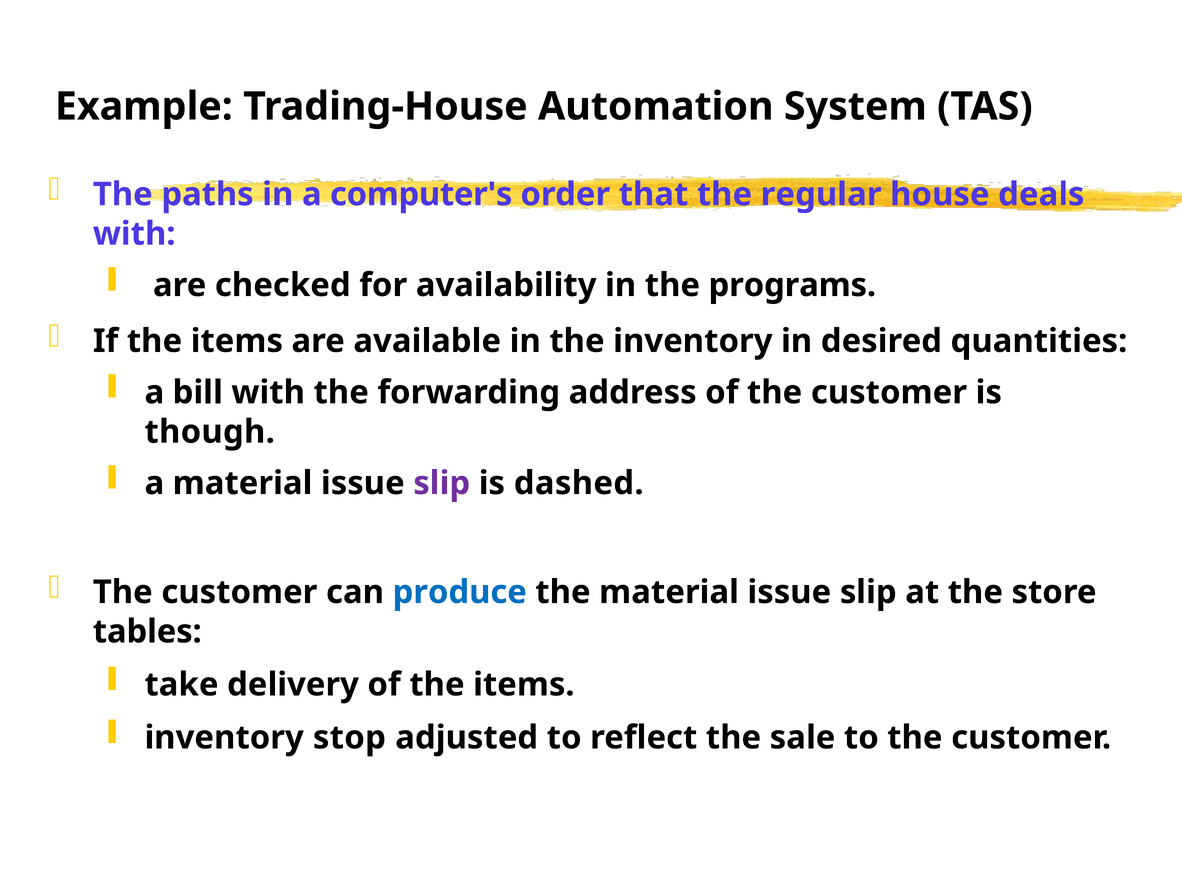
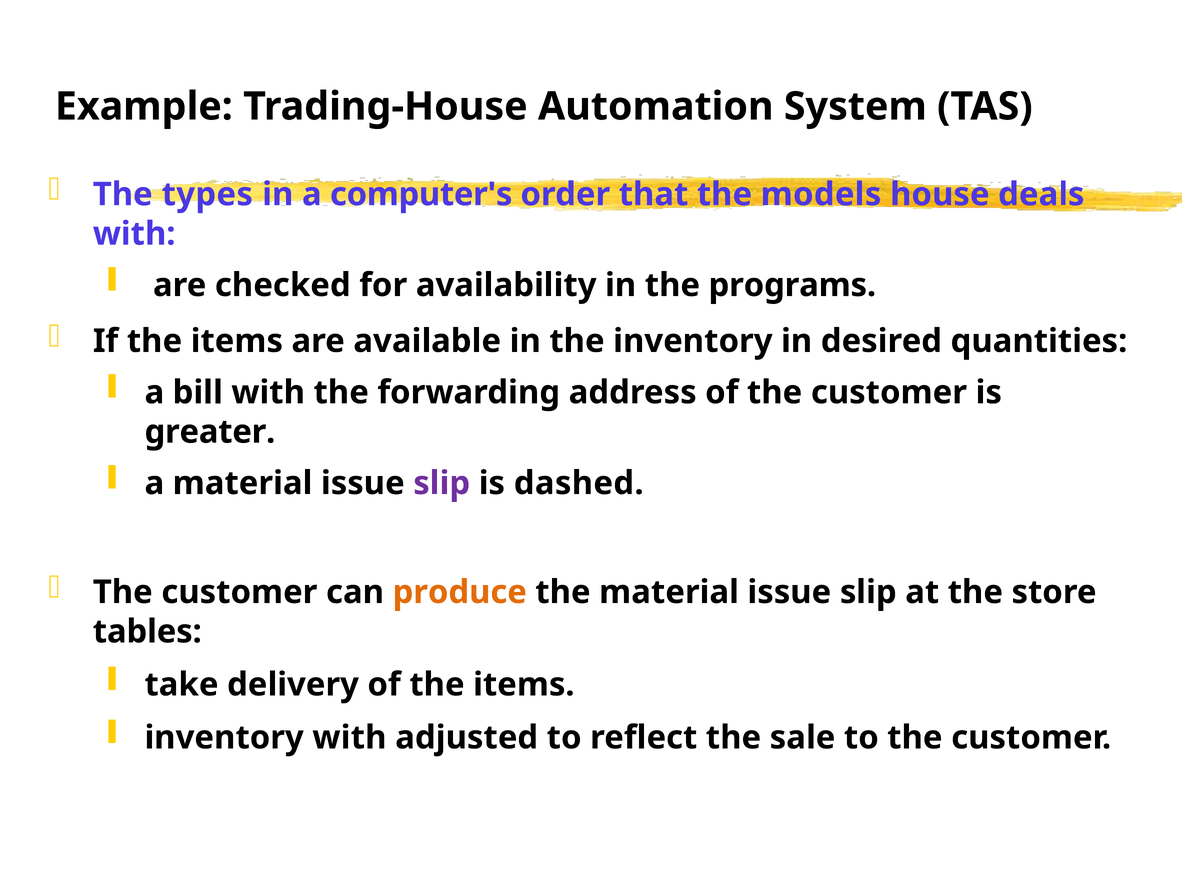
paths: paths -> types
regular: regular -> models
though: though -> greater
produce colour: blue -> orange
inventory stop: stop -> with
